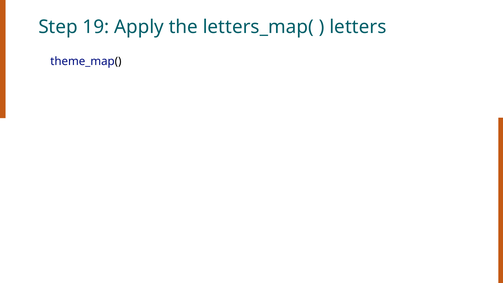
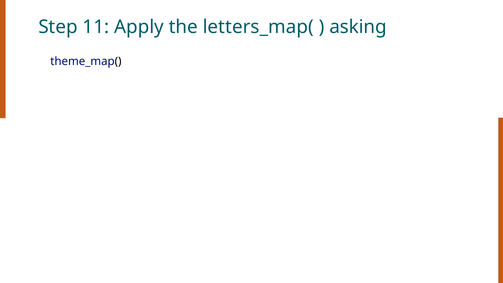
19: 19 -> 11
letters: letters -> asking
